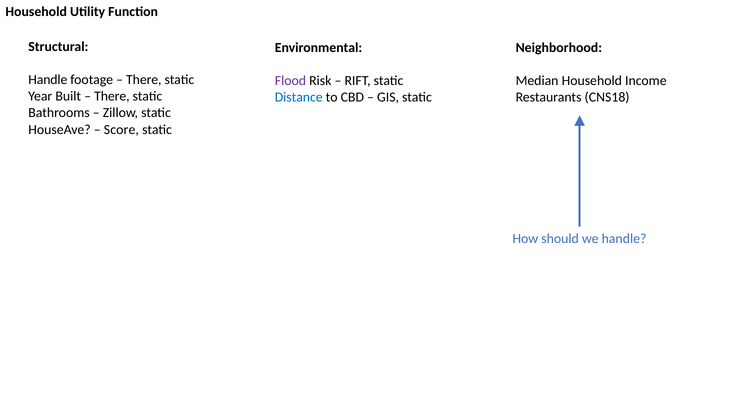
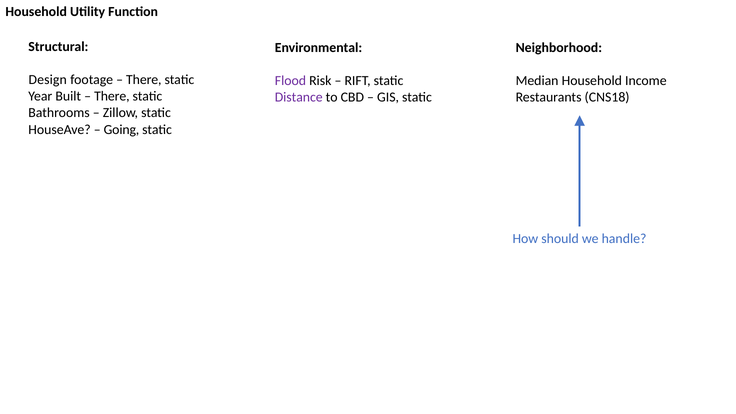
Handle at (48, 80): Handle -> Design
Distance colour: blue -> purple
Score: Score -> Going
